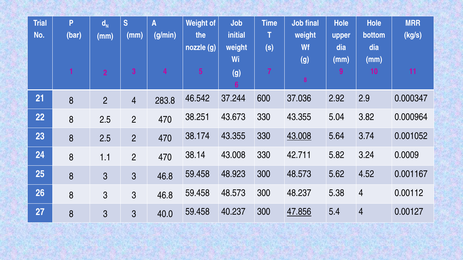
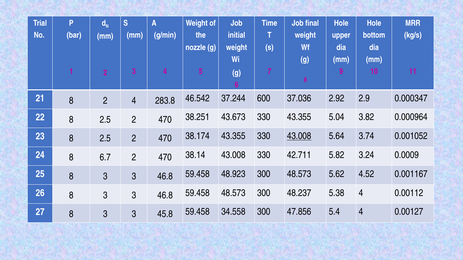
1.1: 1.1 -> 6.7
40.0: 40.0 -> 45.8
40.237: 40.237 -> 34.558
47.856 underline: present -> none
